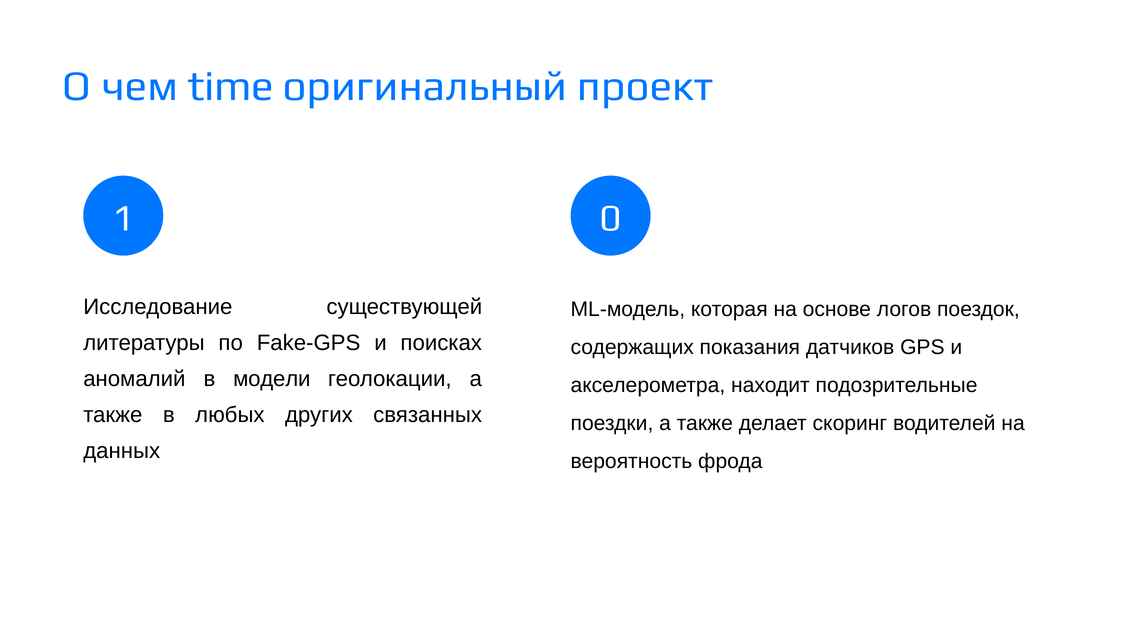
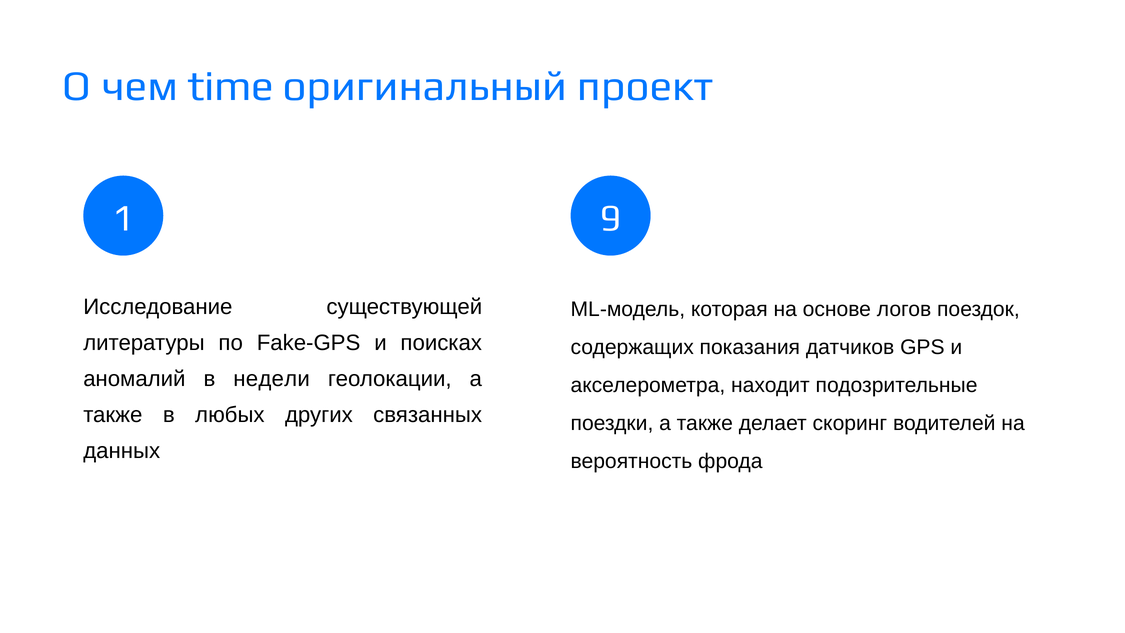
0: 0 -> 9
модели: модели -> недели
